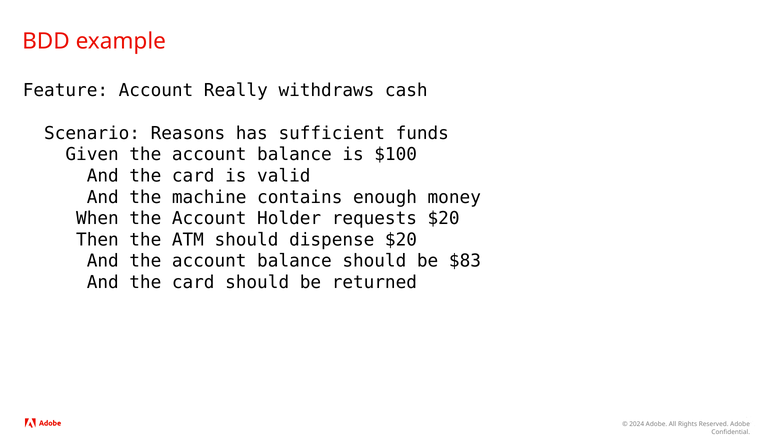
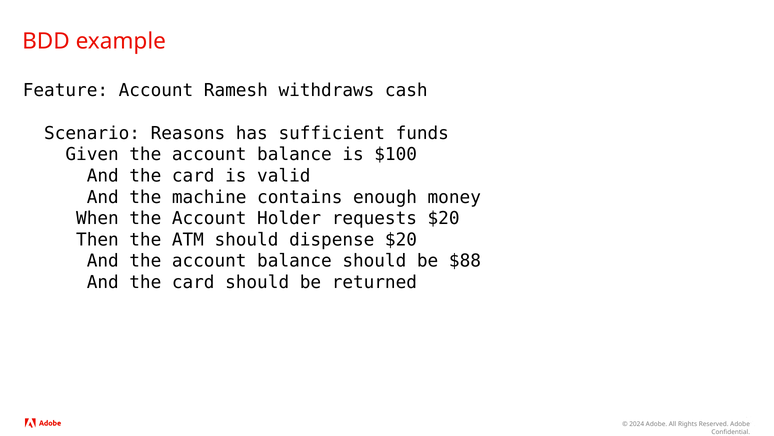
Really: Really -> Ramesh
$83: $83 -> $88
